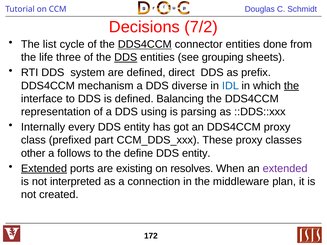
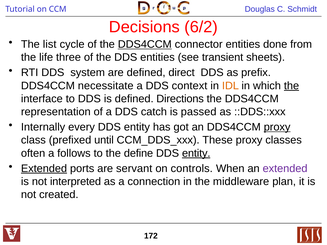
7/2: 7/2 -> 6/2
DDS at (126, 57) underline: present -> none
grouping: grouping -> transient
mechanism: mechanism -> necessitate
diverse: diverse -> context
IDL colour: blue -> orange
Balancing: Balancing -> Directions
using: using -> catch
parsing: parsing -> passed
proxy at (277, 127) underline: none -> present
part: part -> until
other: other -> often
entity at (196, 153) underline: none -> present
existing: existing -> servant
resolves: resolves -> controls
